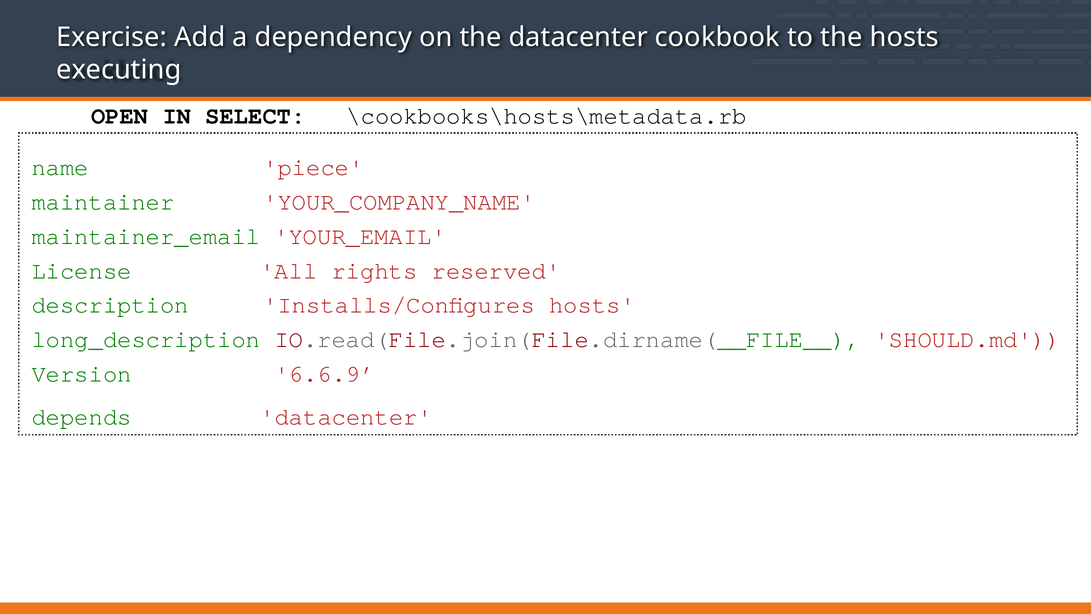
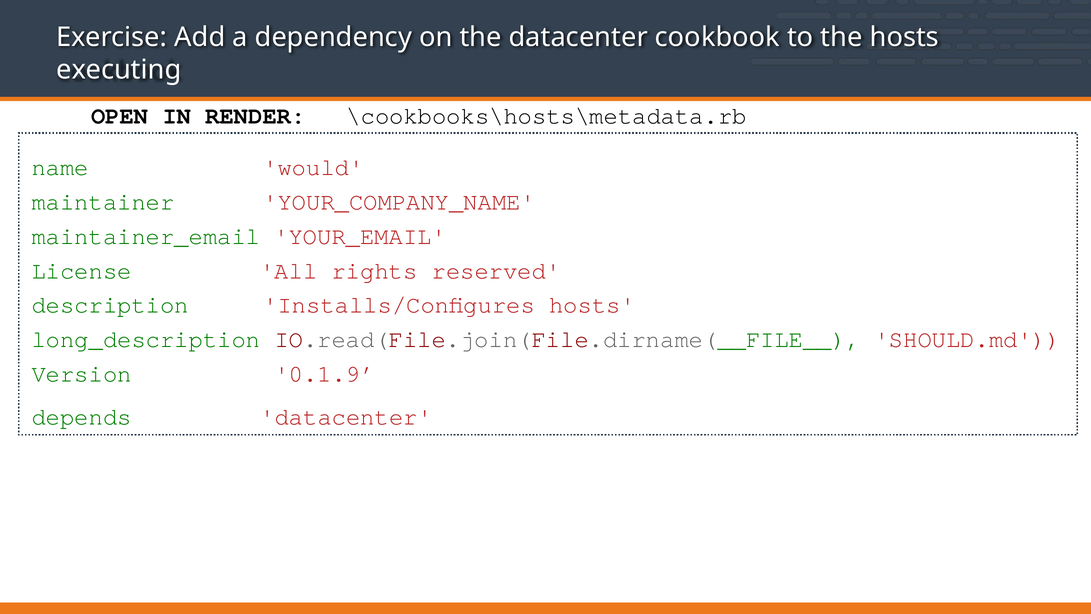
SELECT: SELECT -> RENDER
piece: piece -> would
6.6.9: 6.6.9 -> 0.1.9
